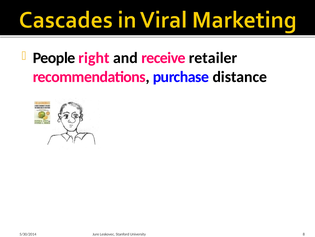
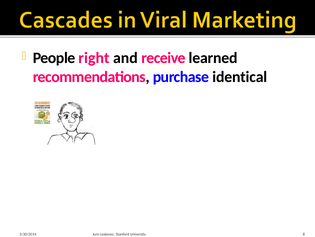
retailer: retailer -> learned
distance: distance -> identical
